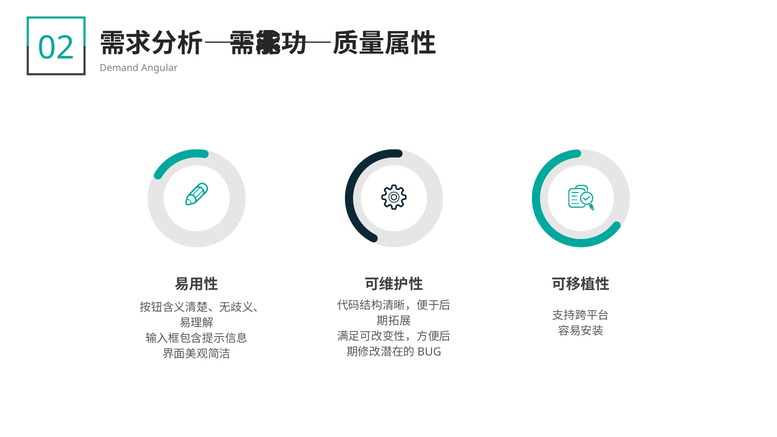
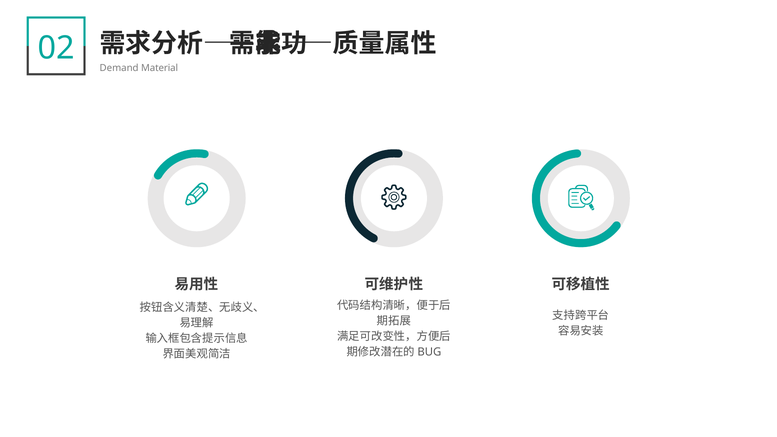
Angular: Angular -> Material
